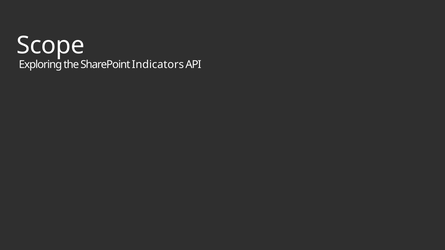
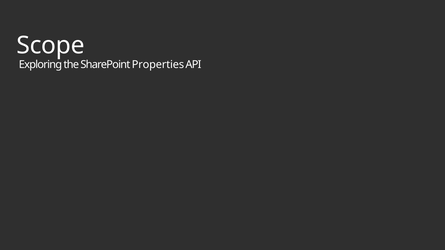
Indicators: Indicators -> Properties
